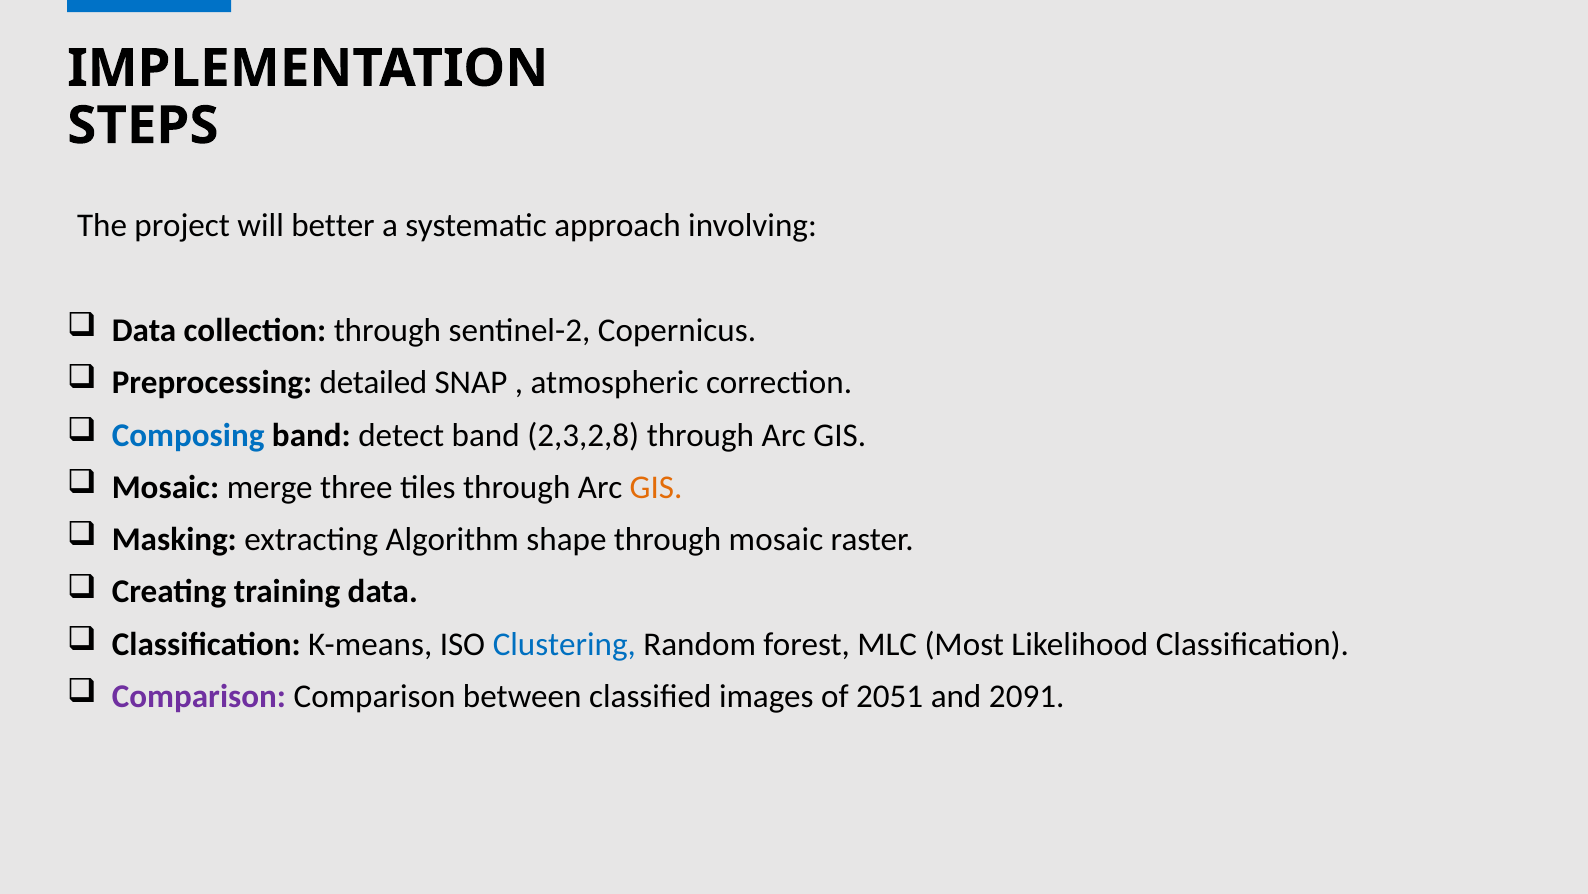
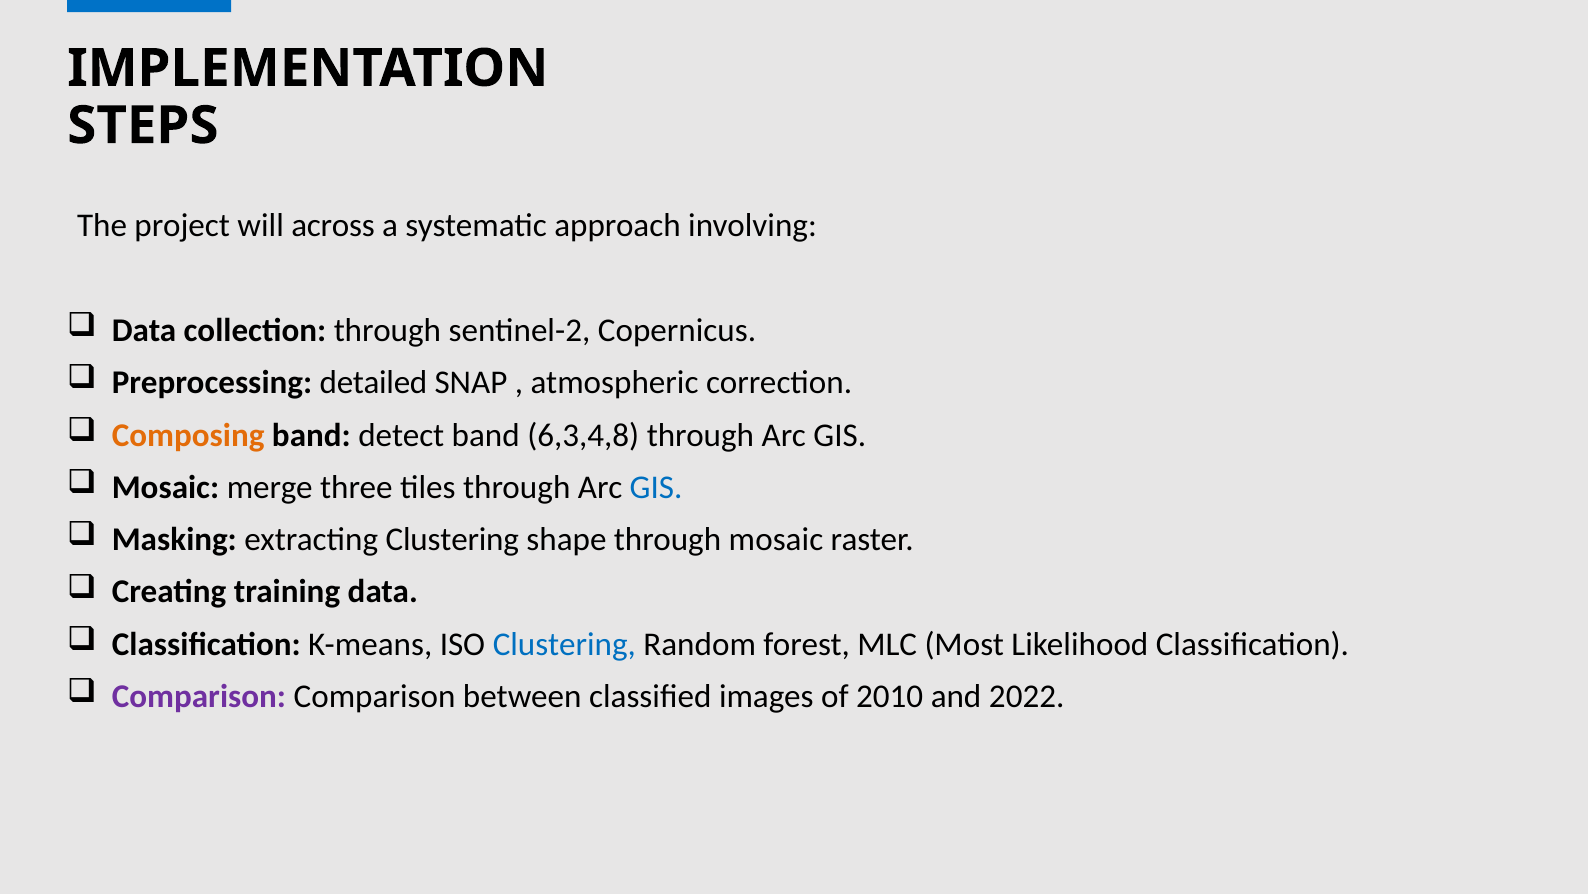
better: better -> across
Composing colour: blue -> orange
2,3,2,8: 2,3,2,8 -> 6,3,4,8
GIS at (656, 487) colour: orange -> blue
extracting Algorithm: Algorithm -> Clustering
2051: 2051 -> 2010
2091: 2091 -> 2022
